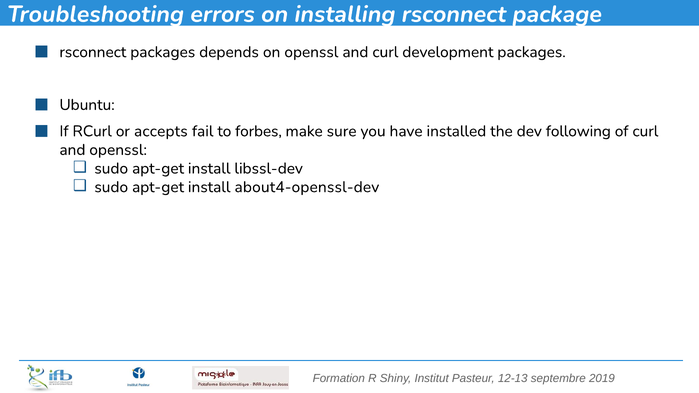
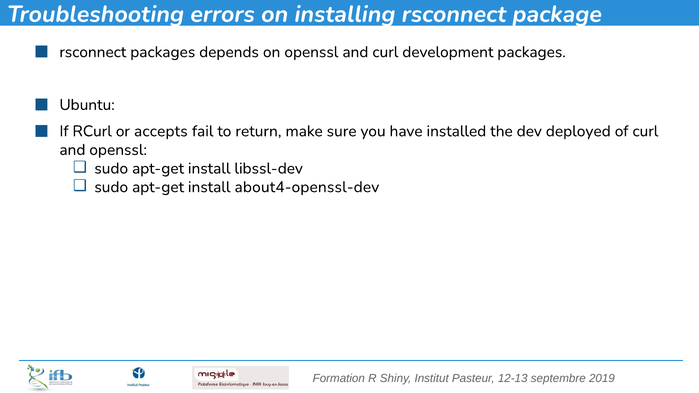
forbes: forbes -> return
following: following -> deployed
